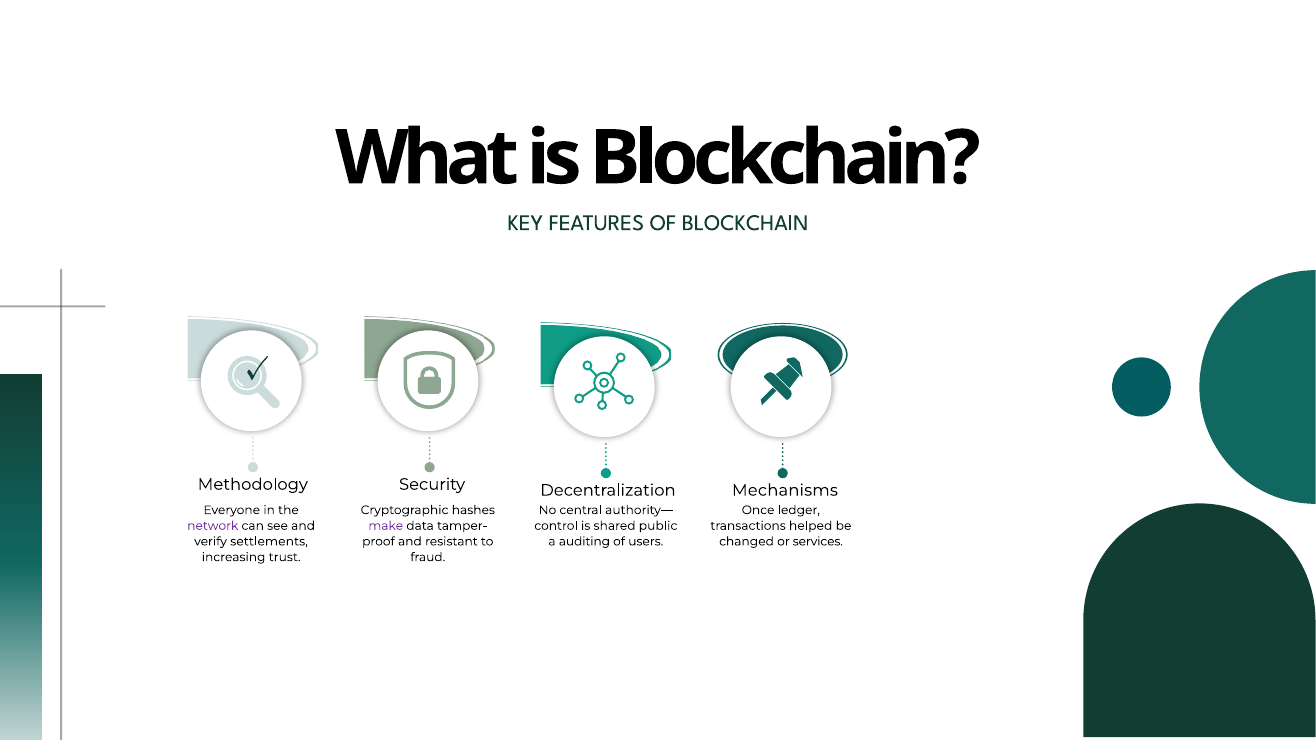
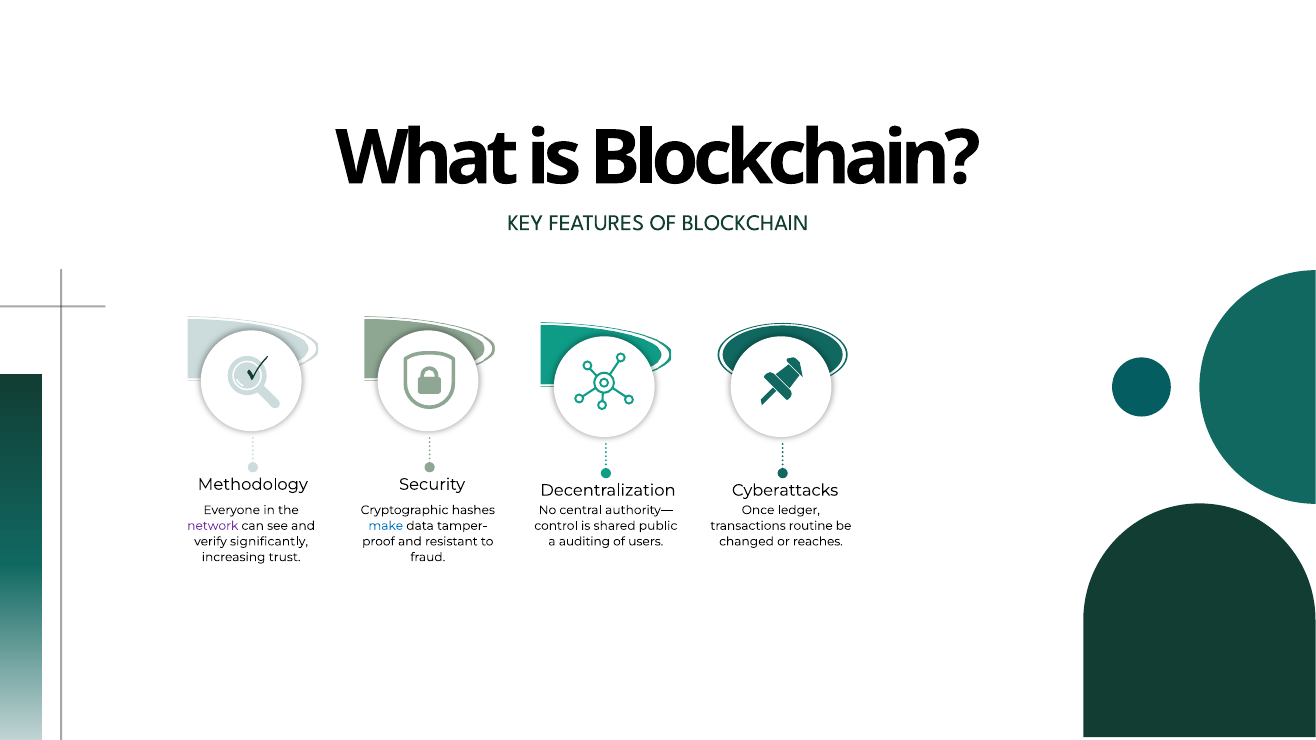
Mechanisms: Mechanisms -> Cyberattacks
make colour: purple -> blue
helped: helped -> routine
settlements: settlements -> significantly
services: services -> reaches
